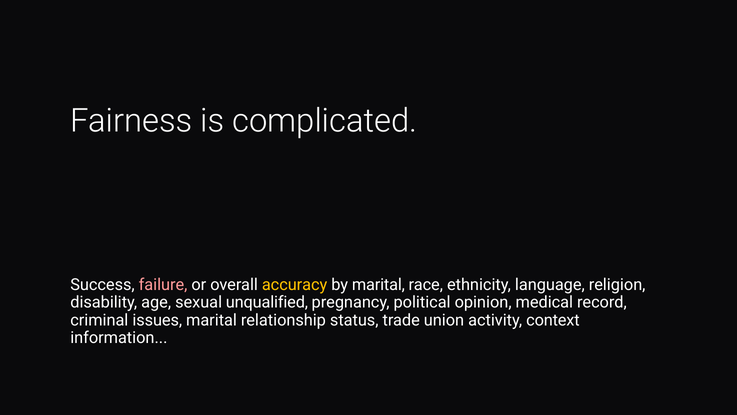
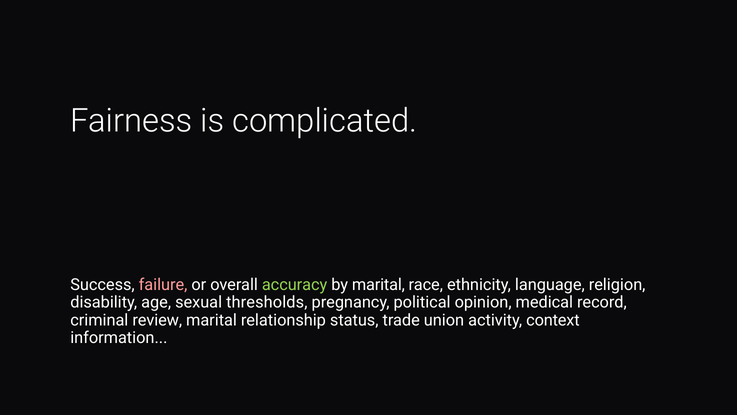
accuracy colour: yellow -> light green
unqualified: unqualified -> thresholds
issues: issues -> review
